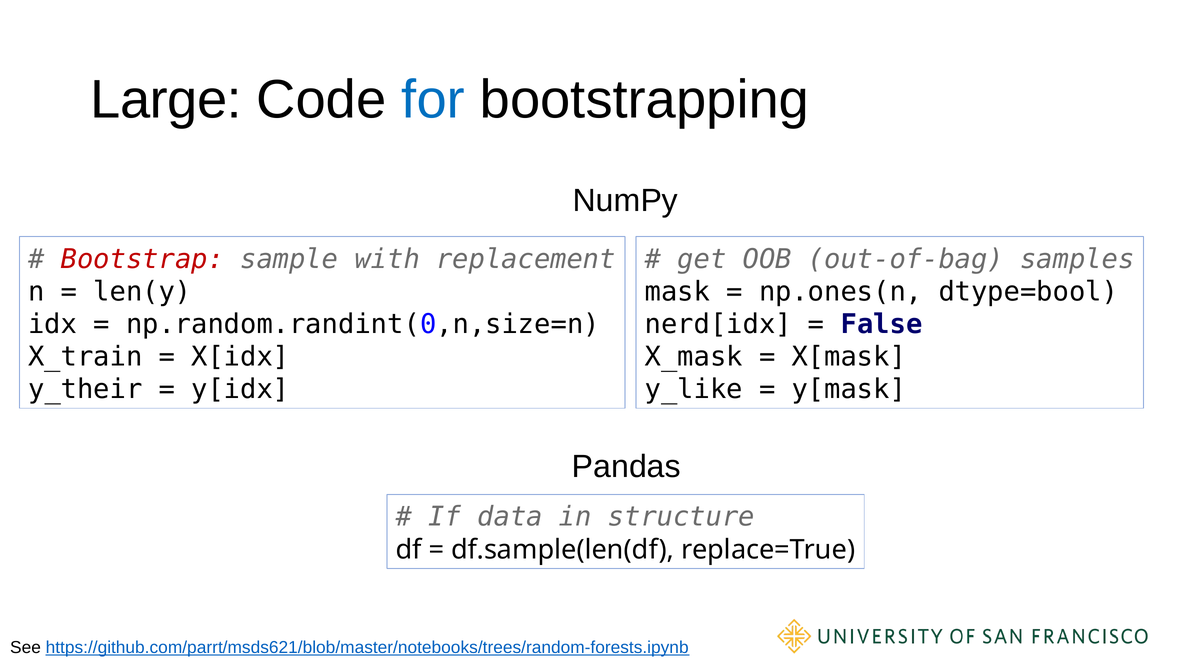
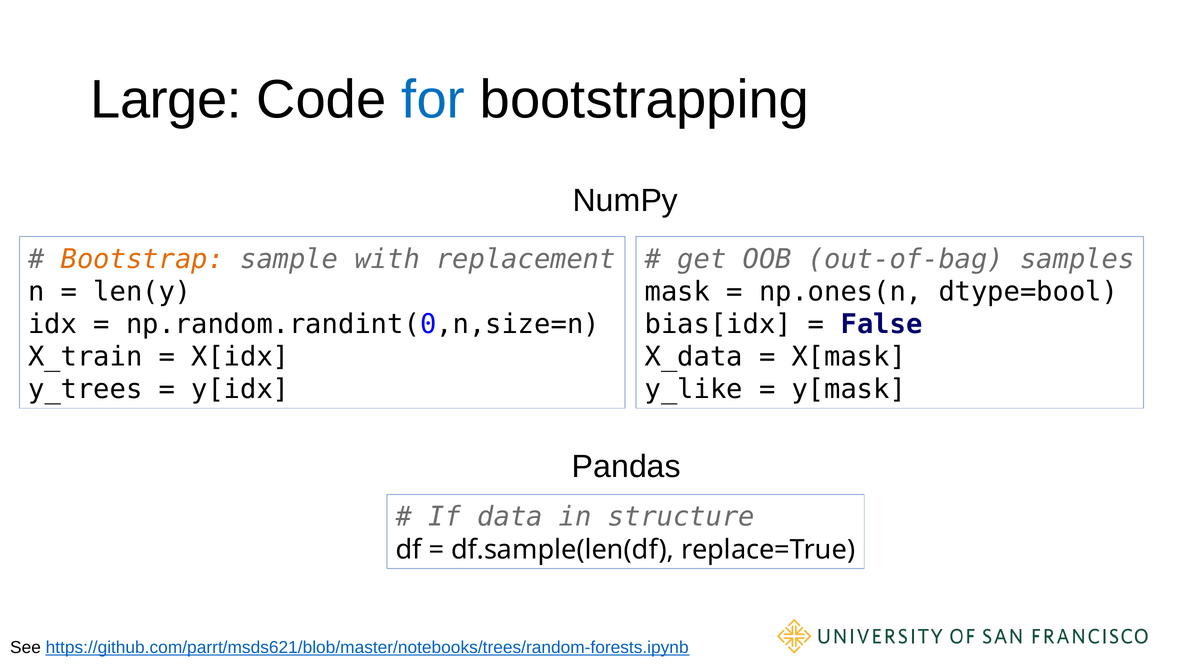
Bootstrap colour: red -> orange
nerd[idx: nerd[idx -> bias[idx
X_mask: X_mask -> X_data
y_their: y_their -> y_trees
